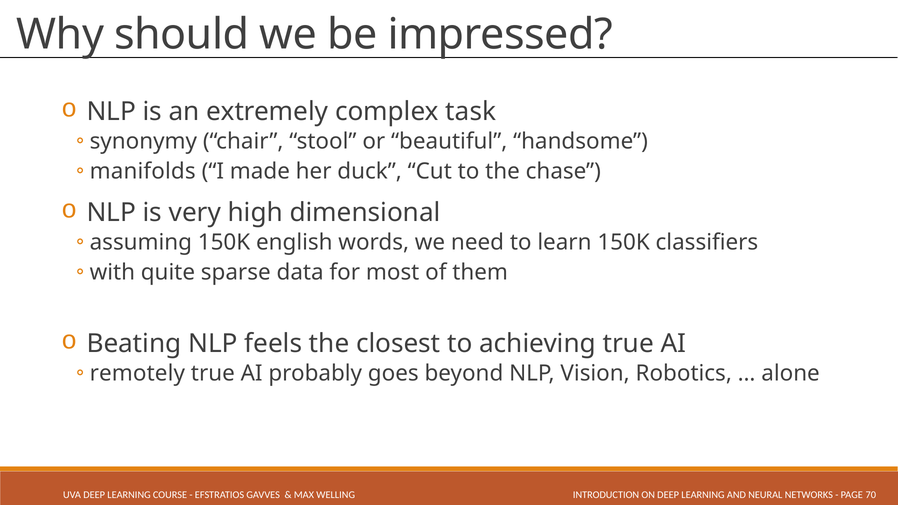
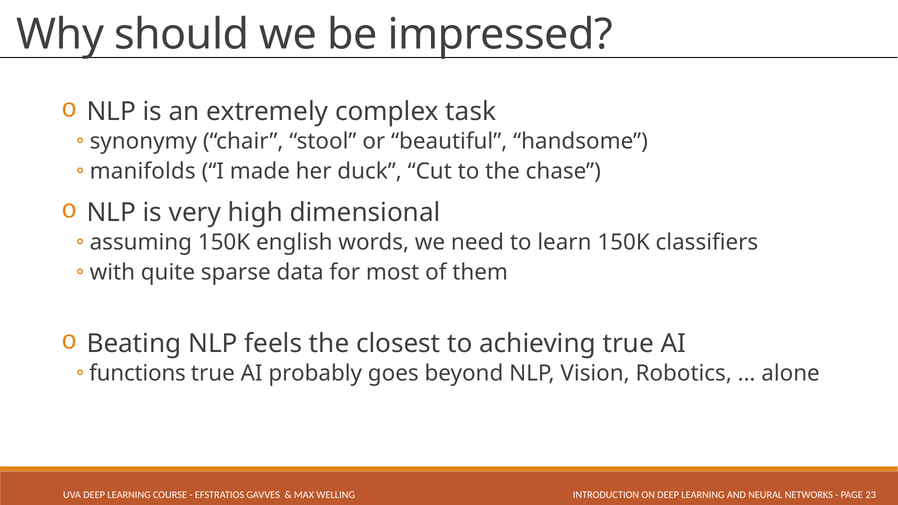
remotely: remotely -> functions
70: 70 -> 23
